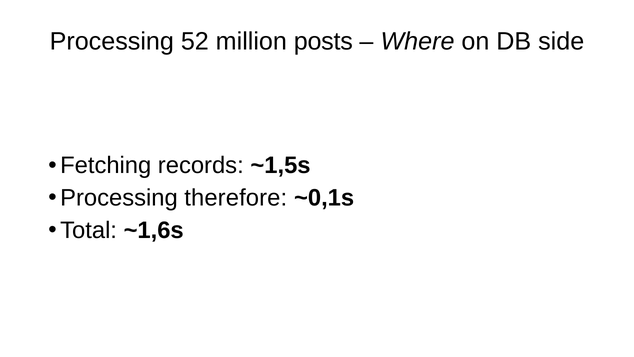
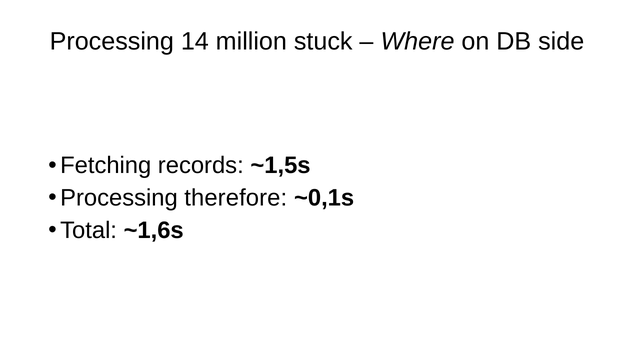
52: 52 -> 14
posts: posts -> stuck
